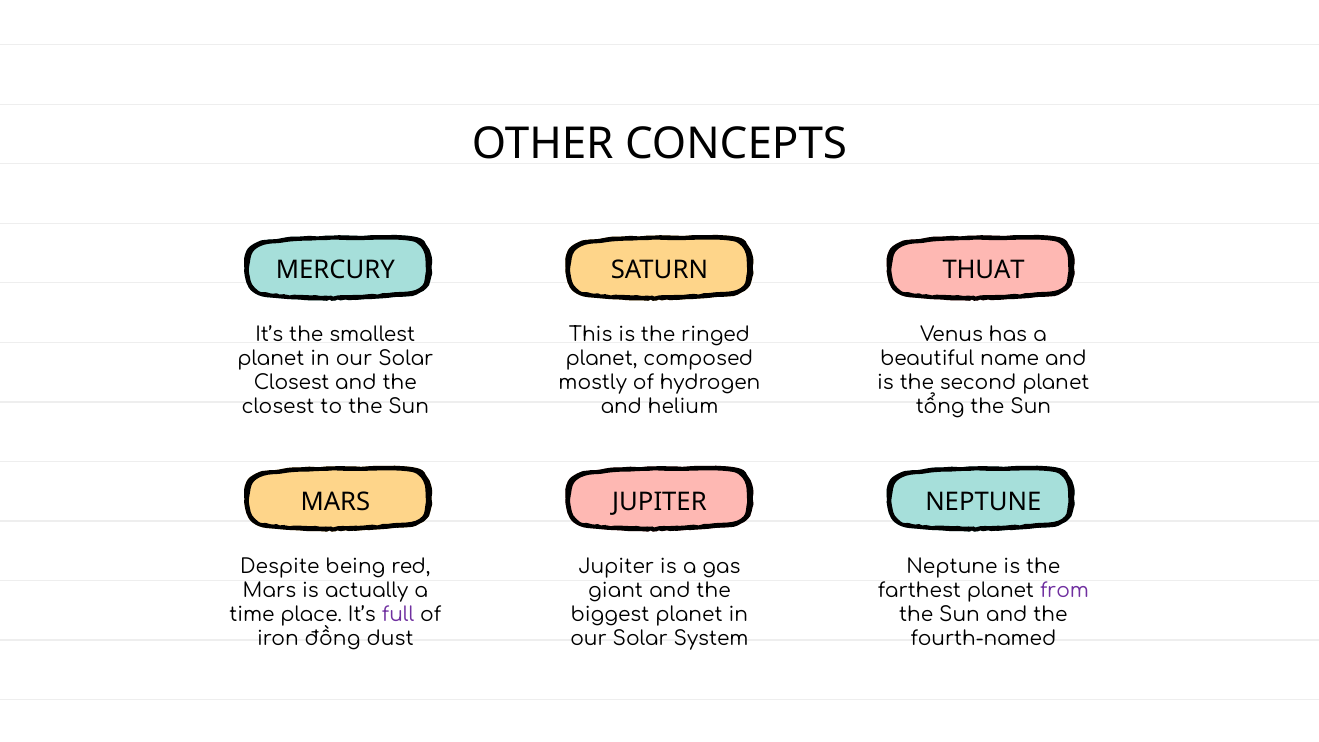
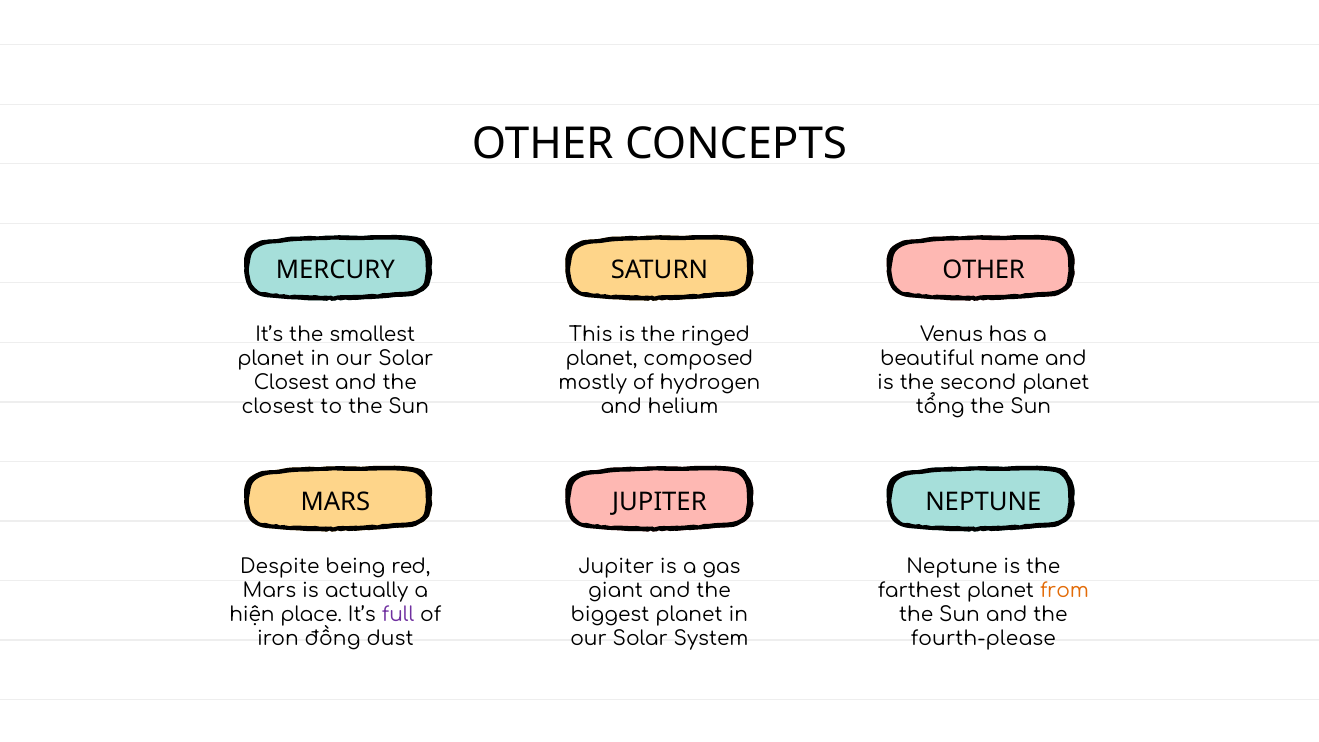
SATURN THUAT: THUAT -> OTHER
from colour: purple -> orange
time: time -> hiện
fourth-named: fourth-named -> fourth-please
